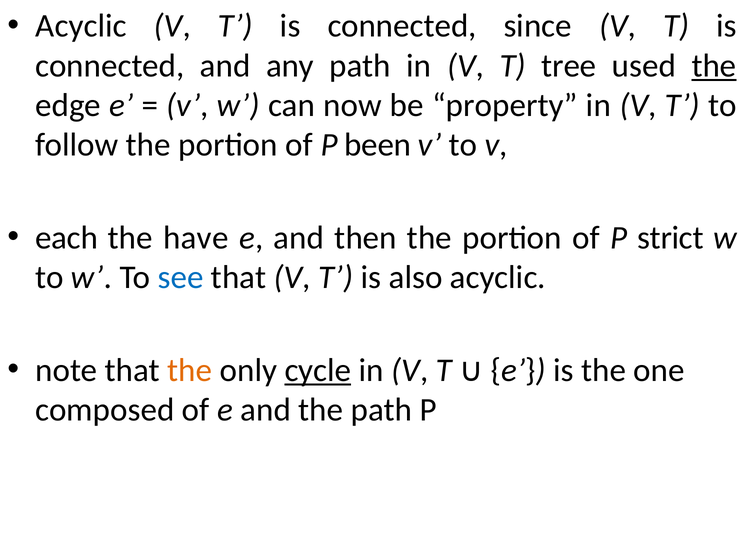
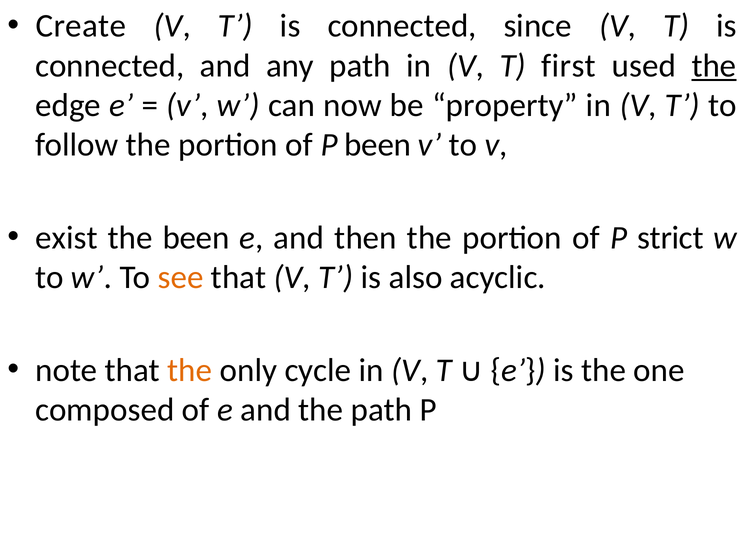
Acyclic at (81, 26): Acyclic -> Create
tree: tree -> first
each: each -> exist
the have: have -> been
see colour: blue -> orange
cycle underline: present -> none
